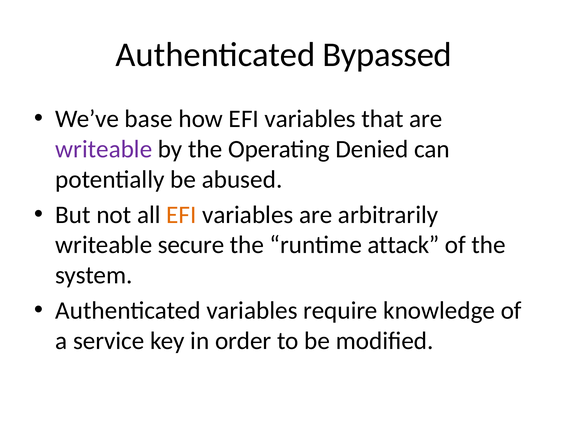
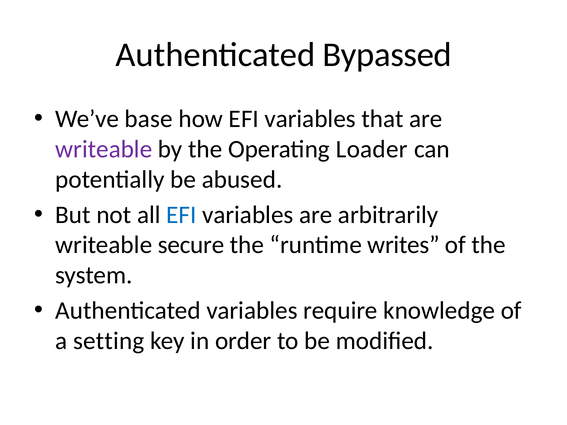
Denied: Denied -> Loader
EFI at (181, 215) colour: orange -> blue
attack: attack -> writes
service: service -> setting
